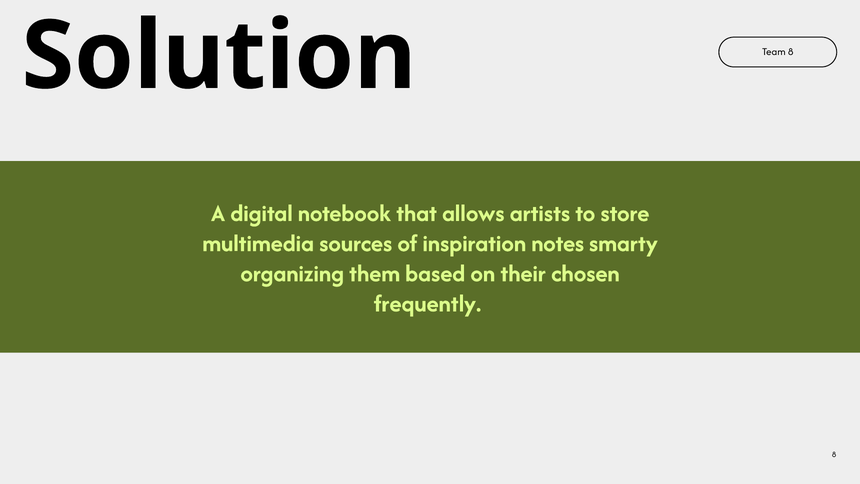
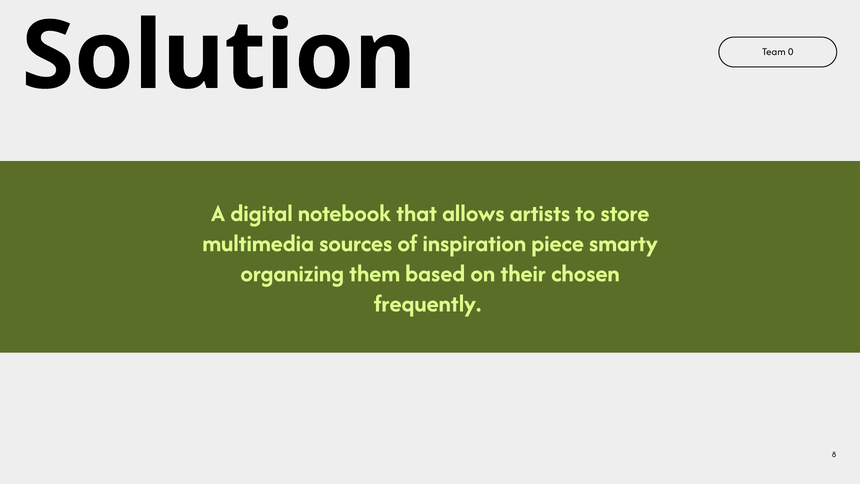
Team 8: 8 -> 0
notes: notes -> piece
